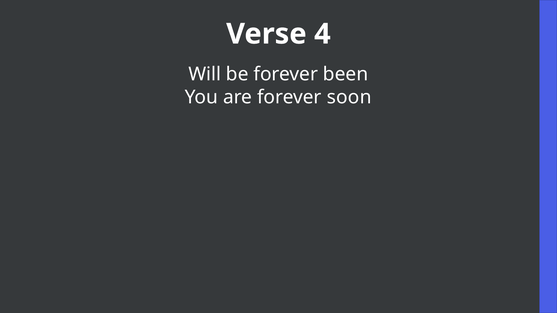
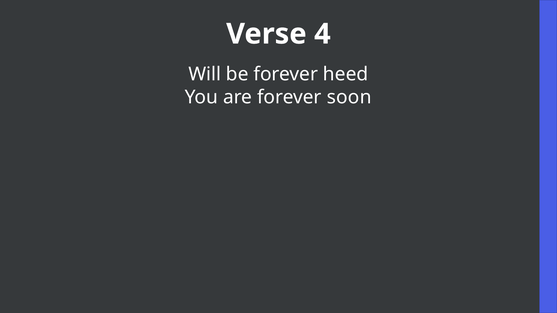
been: been -> heed
